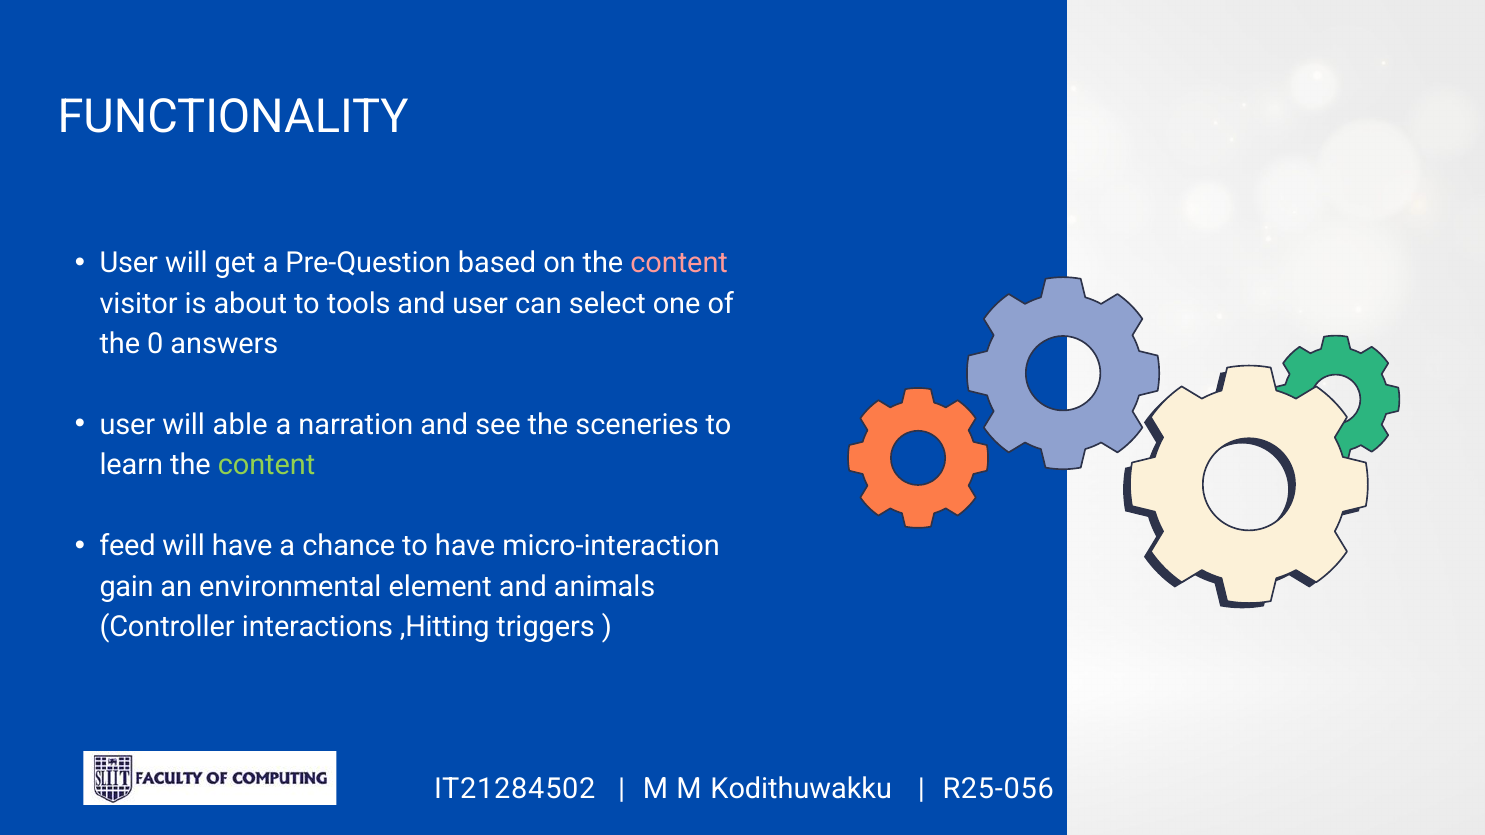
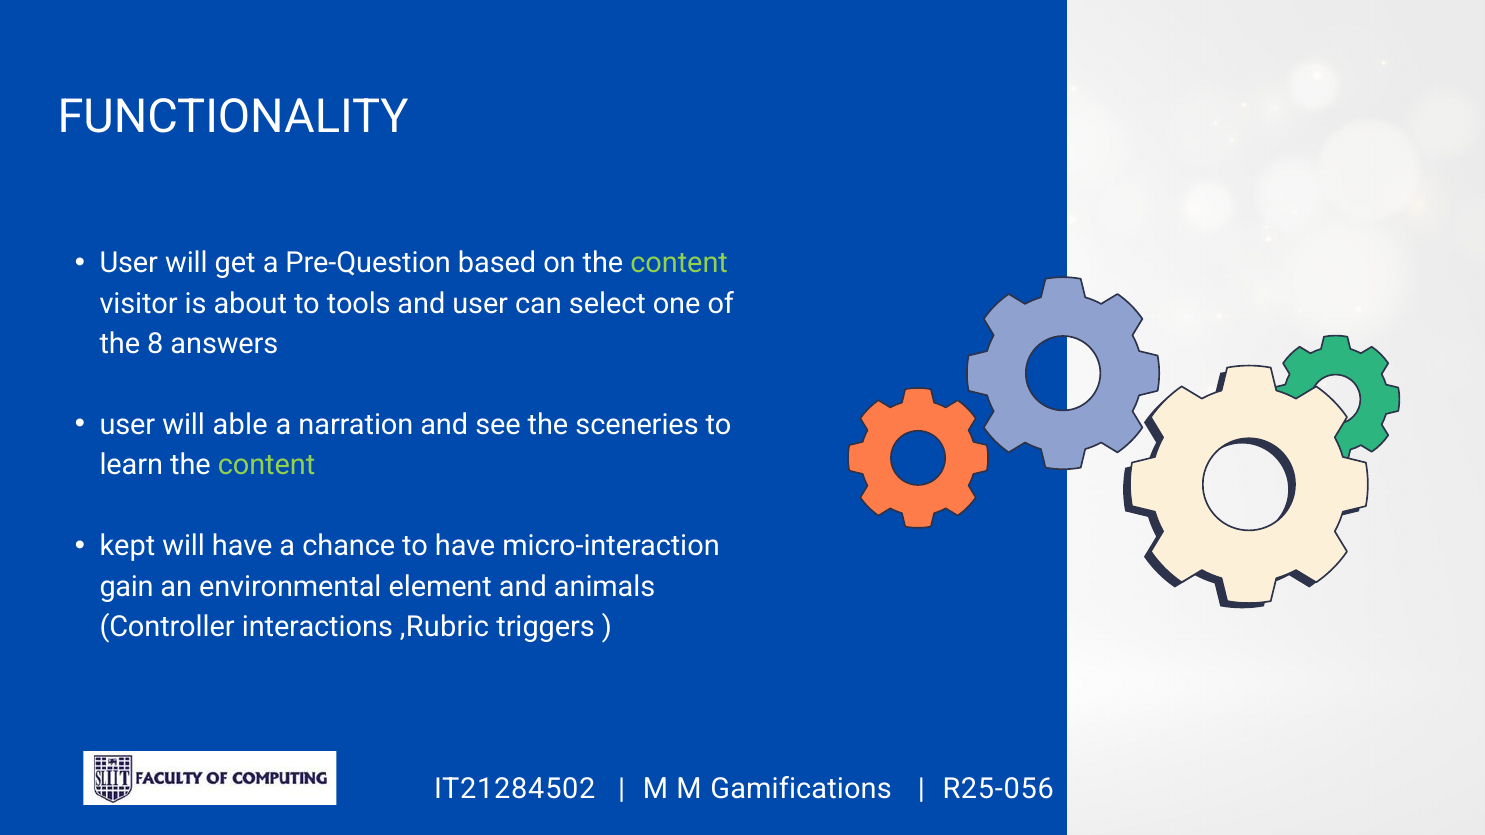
content at (679, 263) colour: pink -> light green
0: 0 -> 8
feed: feed -> kept
,Hitting: ,Hitting -> ,Rubric
Kodithuwakku: Kodithuwakku -> Gamifications
